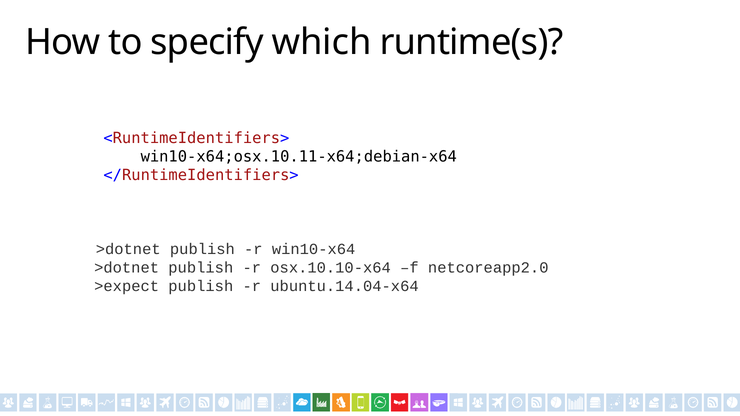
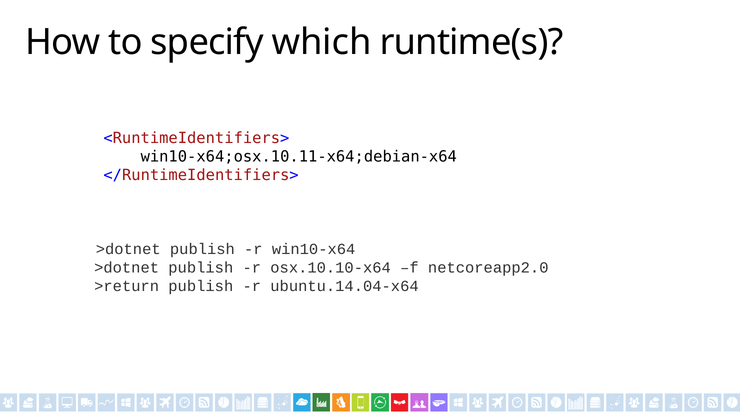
>expect: >expect -> >return
